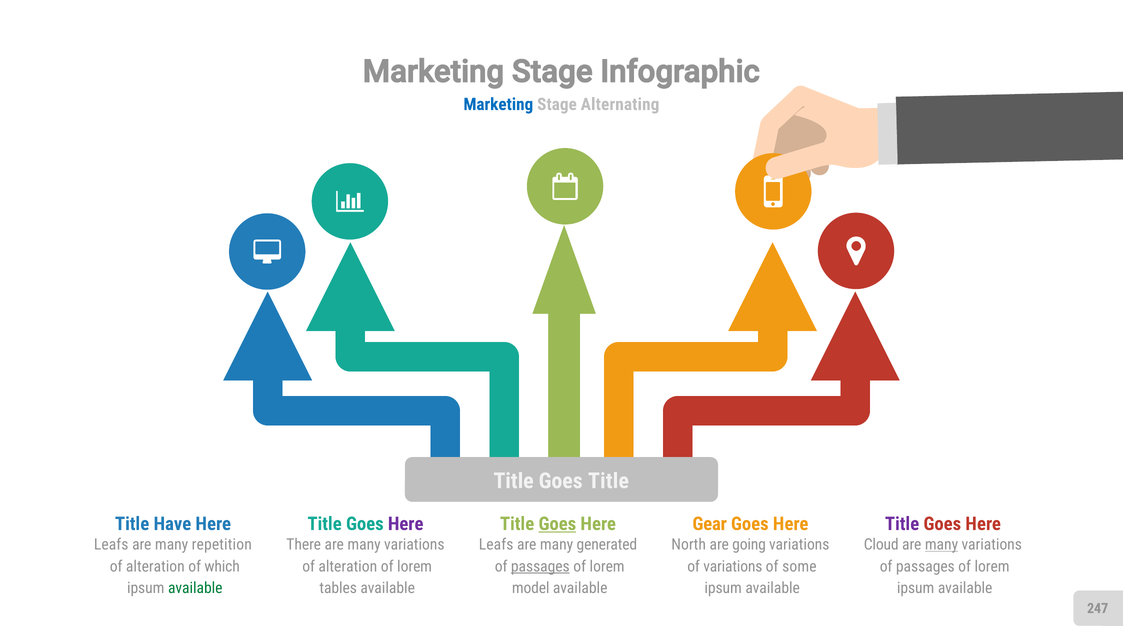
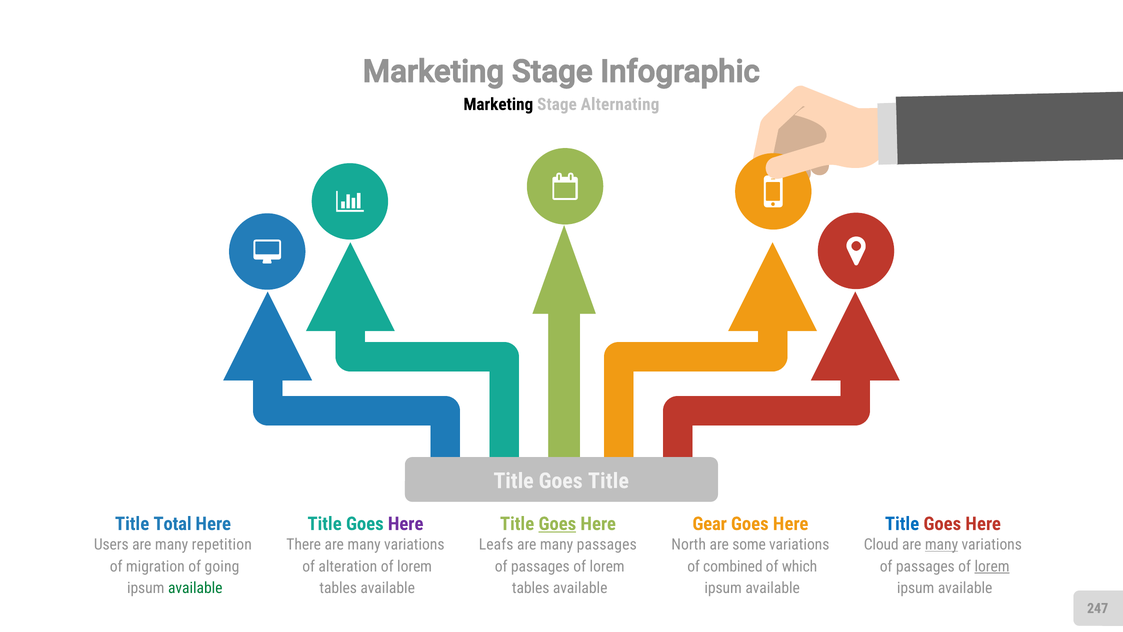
Marketing at (498, 104) colour: blue -> black
Have: Have -> Total
Title at (902, 524) colour: purple -> blue
Leafs at (111, 544): Leafs -> Users
many generated: generated -> passages
going: going -> some
alteration at (155, 566): alteration -> migration
which: which -> going
passages at (540, 566) underline: present -> none
of variations: variations -> combined
some: some -> which
lorem at (992, 566) underline: none -> present
model at (531, 588): model -> tables
